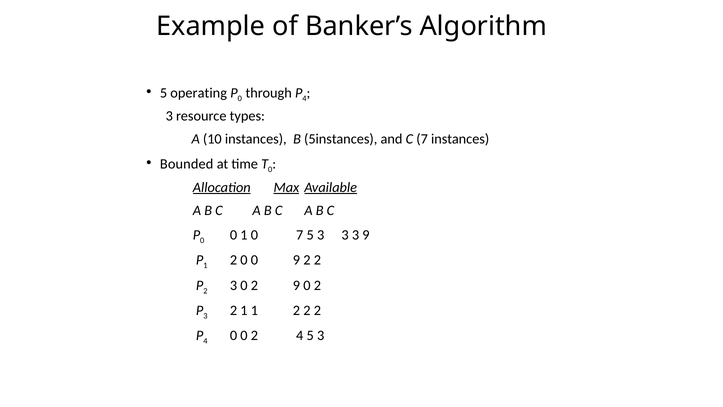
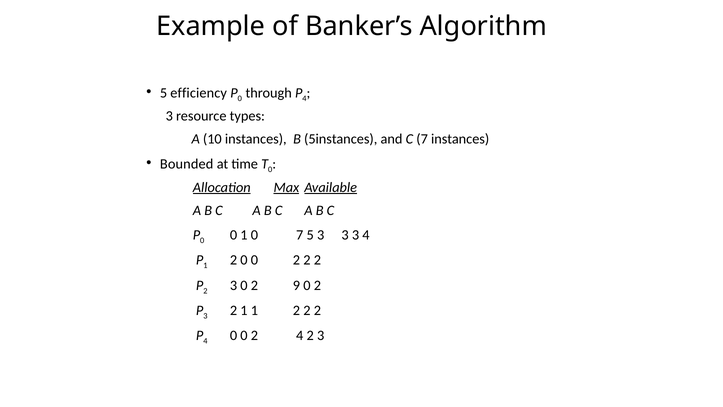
operating: operating -> efficiency
3 9: 9 -> 4
2 0 0 9: 9 -> 2
4 5: 5 -> 2
